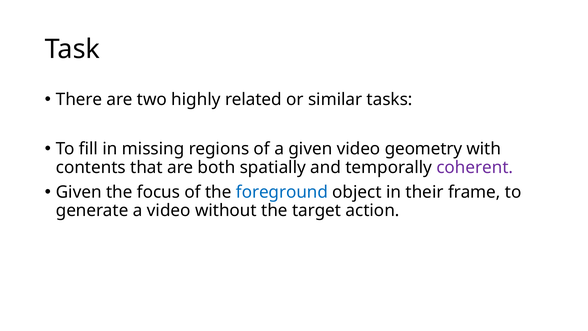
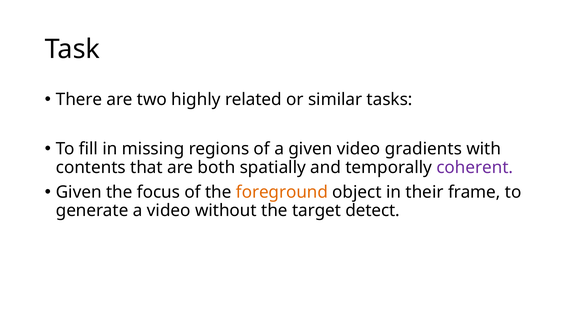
geometry: geometry -> gradients
foreground colour: blue -> orange
action: action -> detect
